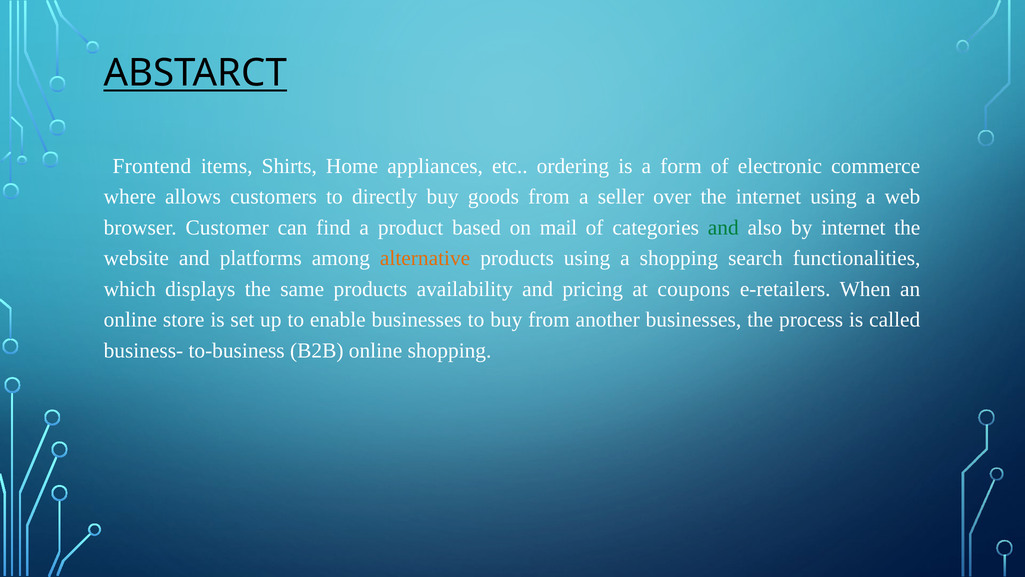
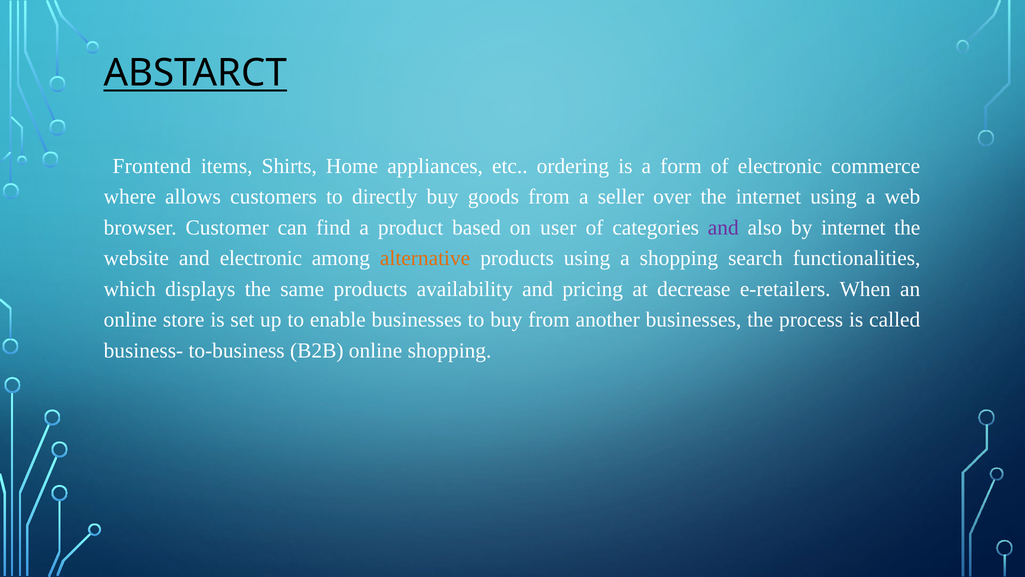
mail: mail -> user
and at (723, 227) colour: green -> purple
and platforms: platforms -> electronic
coupons: coupons -> decrease
